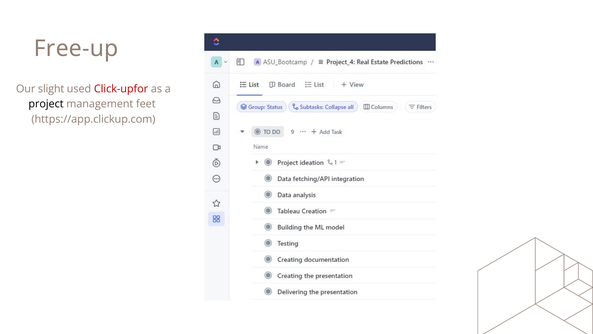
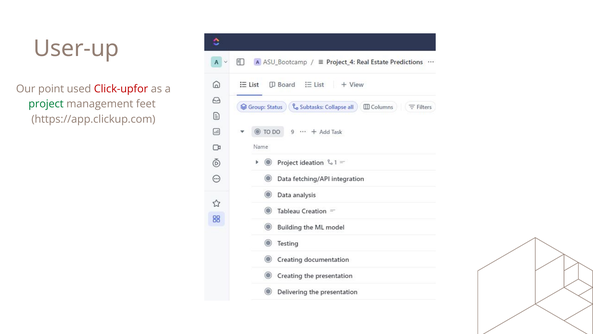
Free-up: Free-up -> User-up
slight: slight -> point
project colour: black -> green
